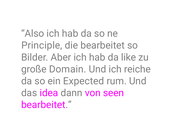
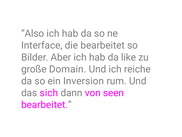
Principle: Principle -> Interface
Expected: Expected -> Inversion
idea: idea -> sich
